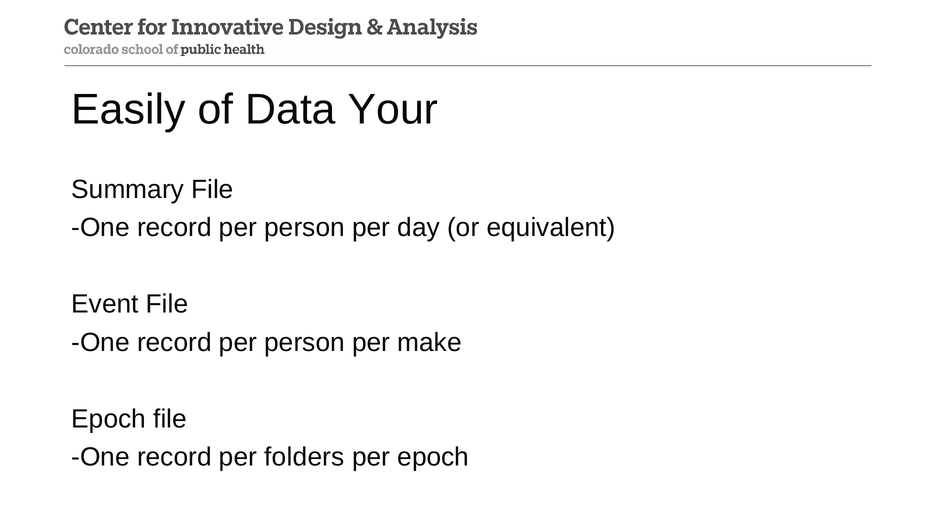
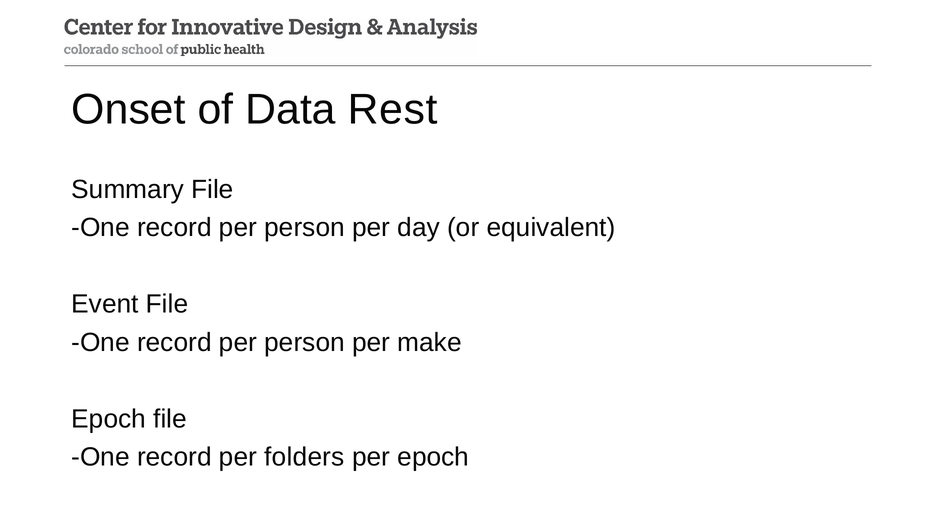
Easily: Easily -> Onset
Your: Your -> Rest
